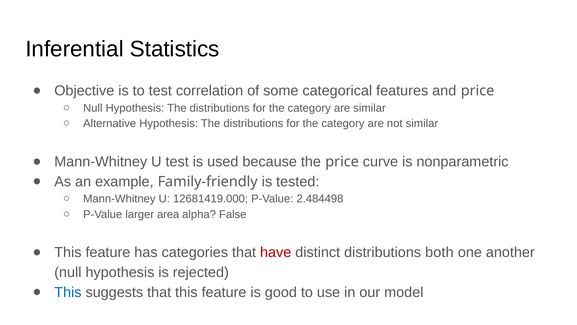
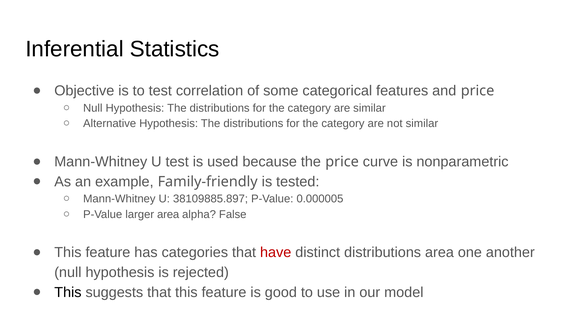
12681419.000: 12681419.000 -> 38109885.897
2.484498: 2.484498 -> 0.000005
distributions both: both -> area
This at (68, 292) colour: blue -> black
